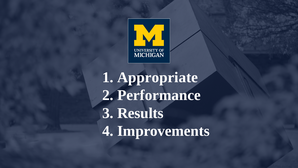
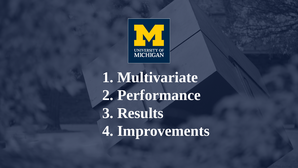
Appropriate: Appropriate -> Multivariate
